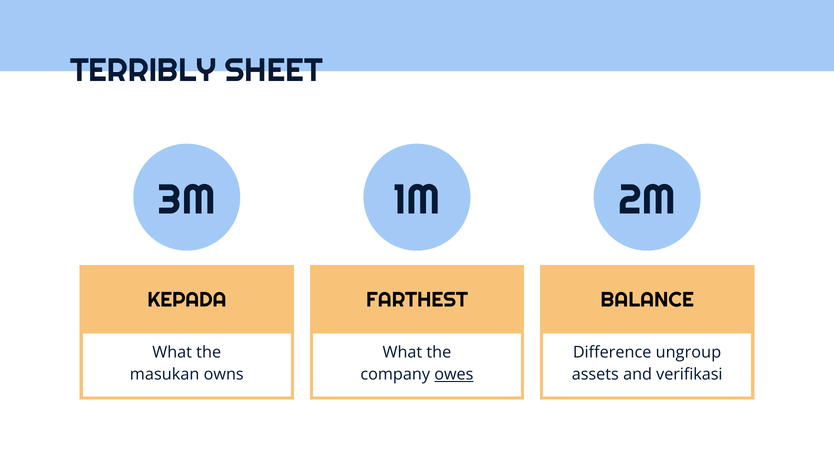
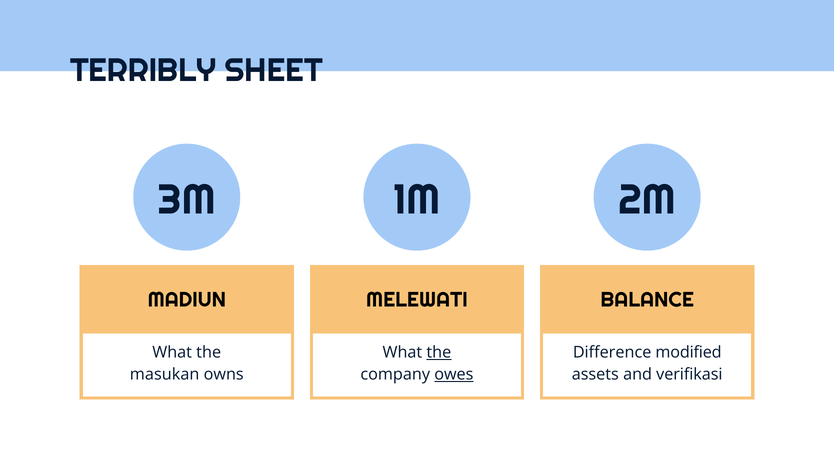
KEPADA: KEPADA -> MADIUN
FARTHEST: FARTHEST -> MELEWATI
the at (439, 353) underline: none -> present
ungroup: ungroup -> modified
